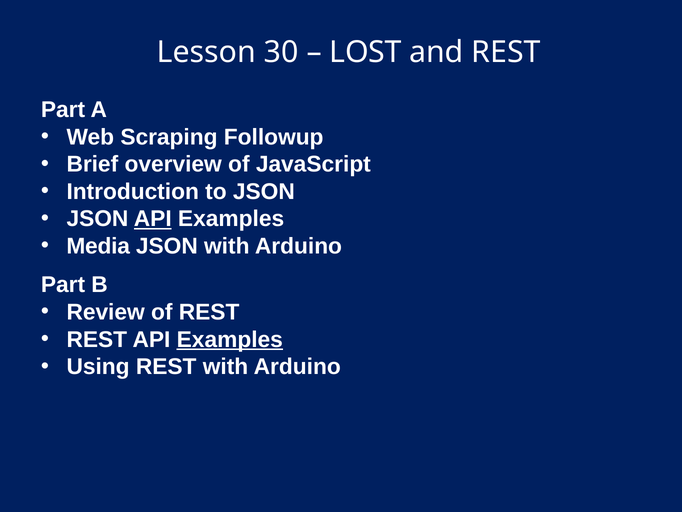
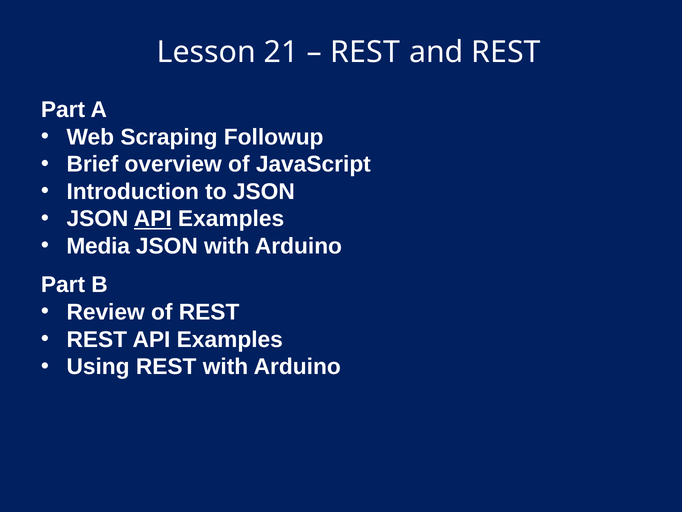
30: 30 -> 21
LOST at (366, 52): LOST -> REST
Examples at (230, 339) underline: present -> none
